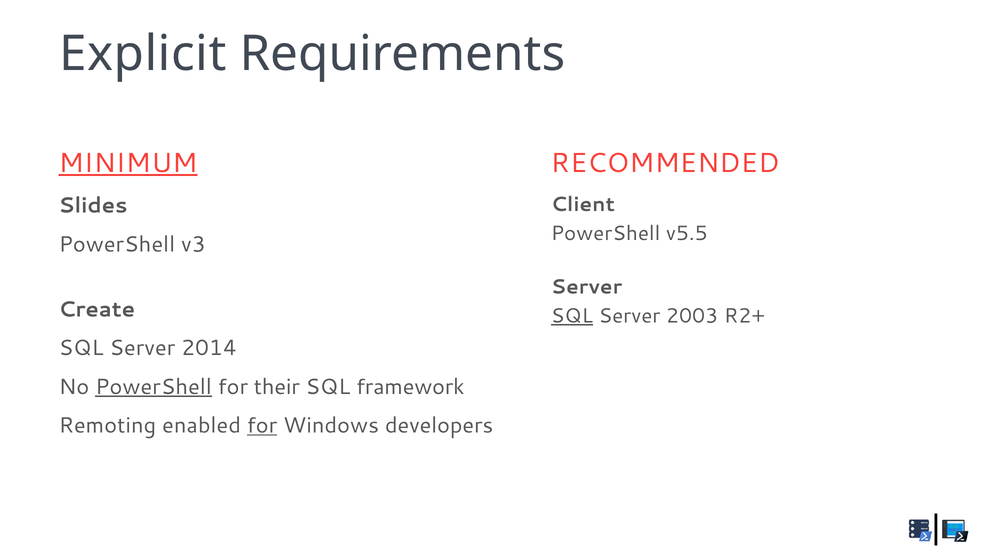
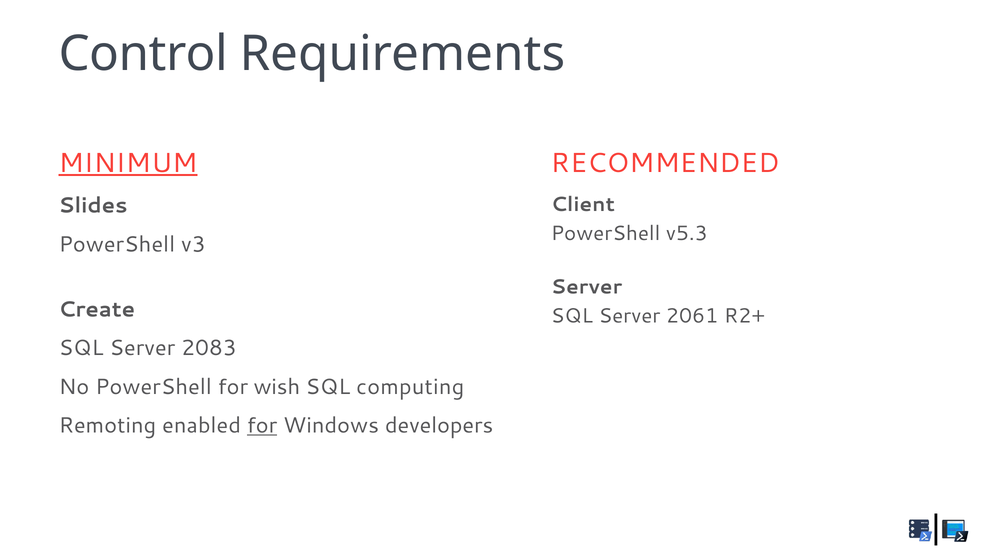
Explicit: Explicit -> Control
v5.5: v5.5 -> v5.3
SQL at (572, 316) underline: present -> none
2003: 2003 -> 2061
2014: 2014 -> 2083
PowerShell at (154, 387) underline: present -> none
their: their -> wish
framework: framework -> computing
